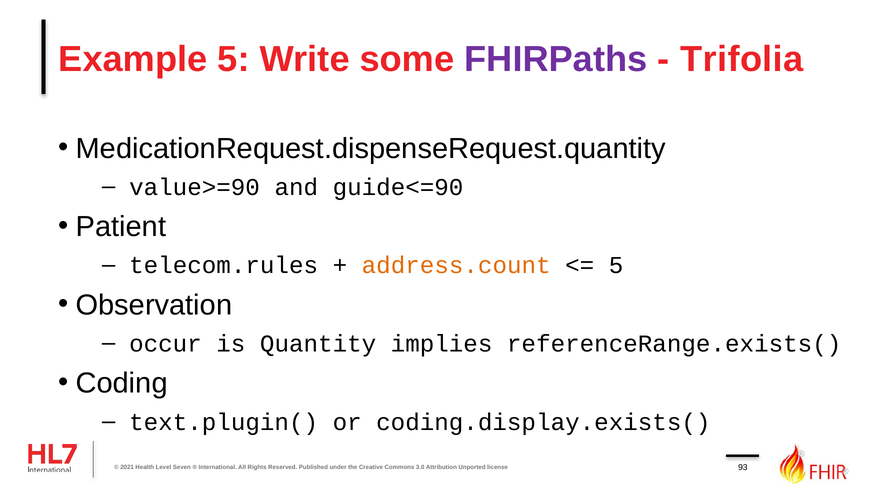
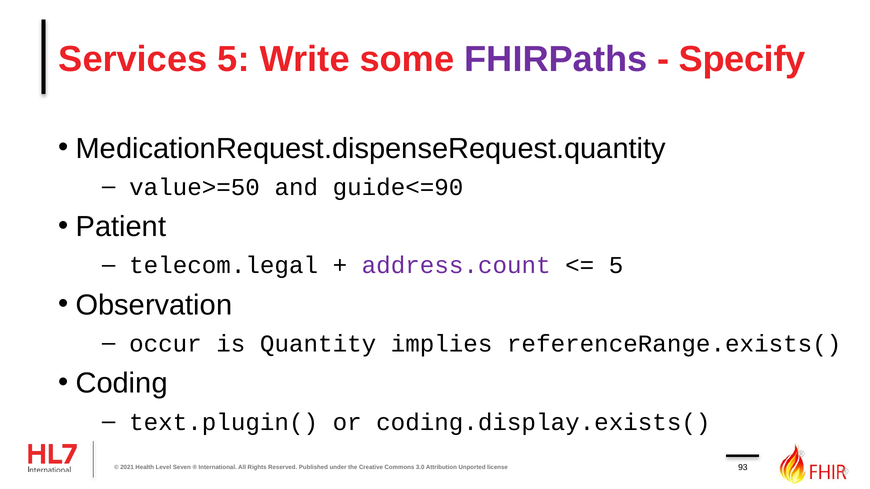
Example: Example -> Services
Trifolia: Trifolia -> Specify
value>=90: value>=90 -> value>=50
telecom.rules: telecom.rules -> telecom.legal
address.count colour: orange -> purple
